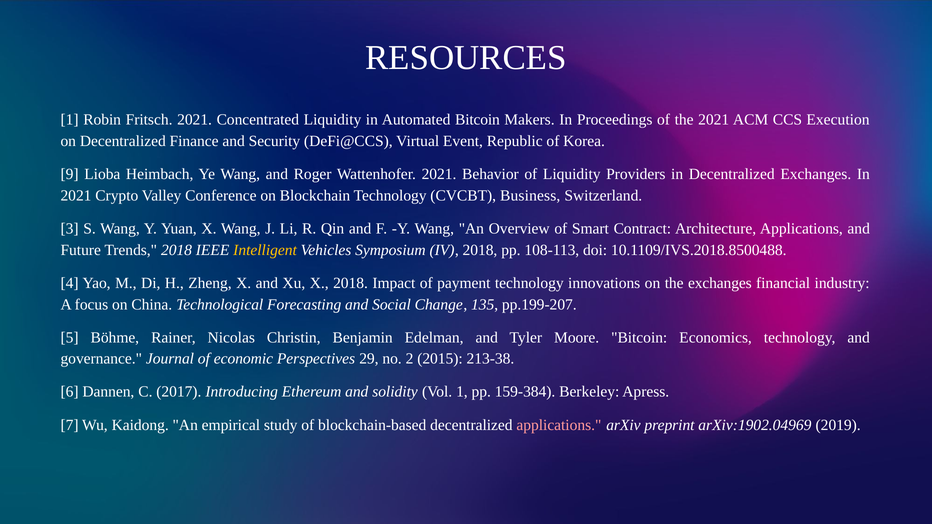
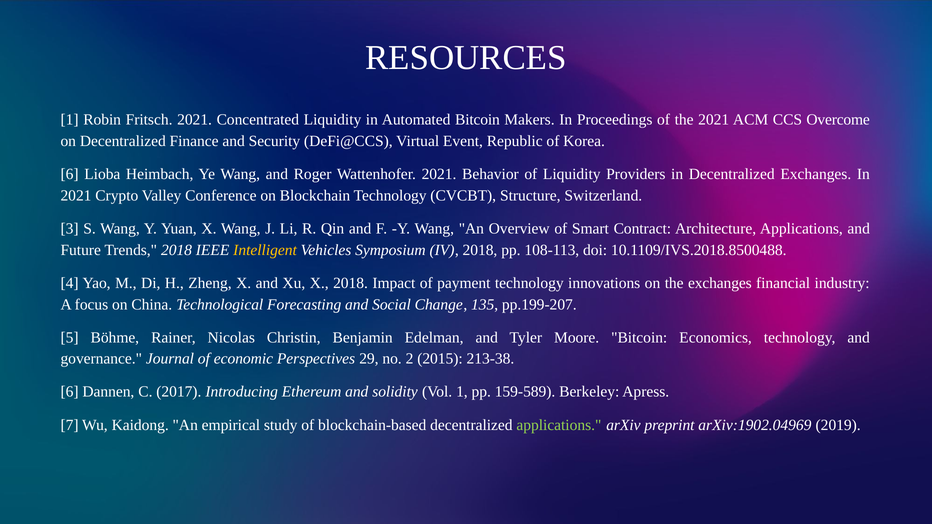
Execution: Execution -> Overcome
9 at (70, 174): 9 -> 6
Business: Business -> Structure
159-384: 159-384 -> 159-589
applications at (559, 425) colour: pink -> light green
